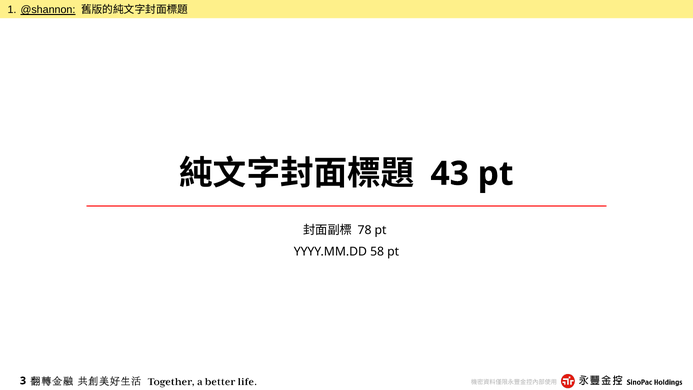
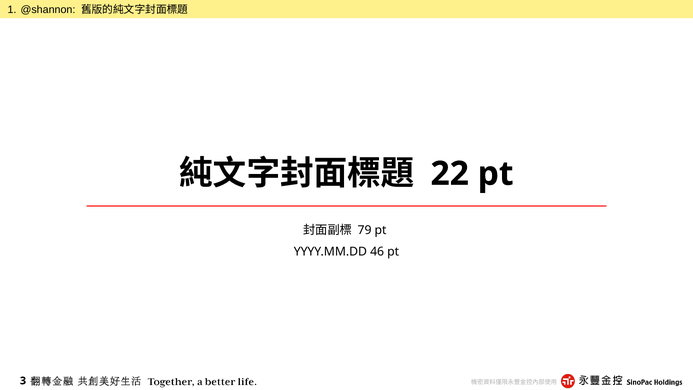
@shannon underline: present -> none
43: 43 -> 22
78: 78 -> 79
58: 58 -> 46
